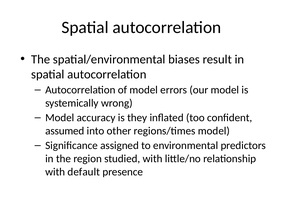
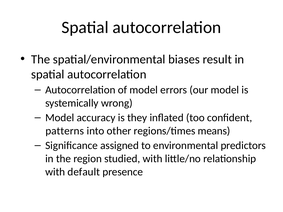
assumed: assumed -> patterns
regions/times model: model -> means
